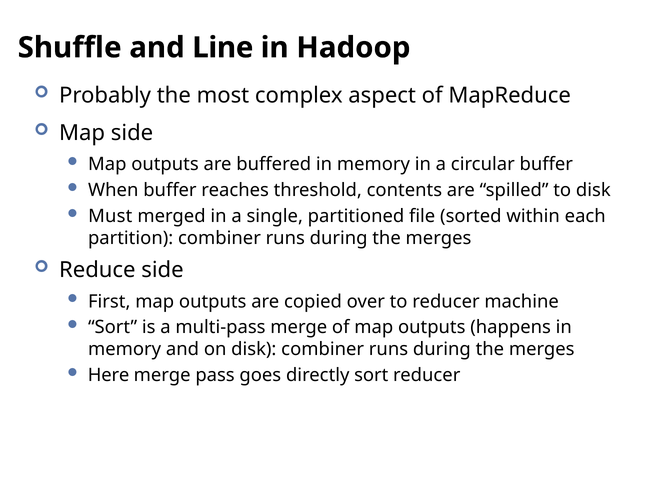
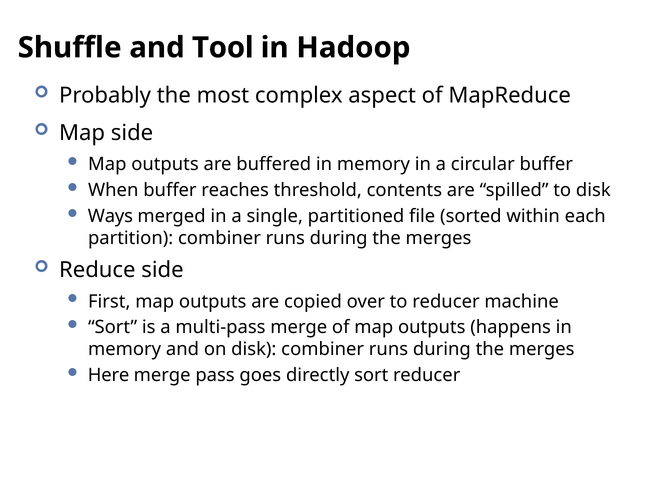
Line: Line -> Tool
Must: Must -> Ways
